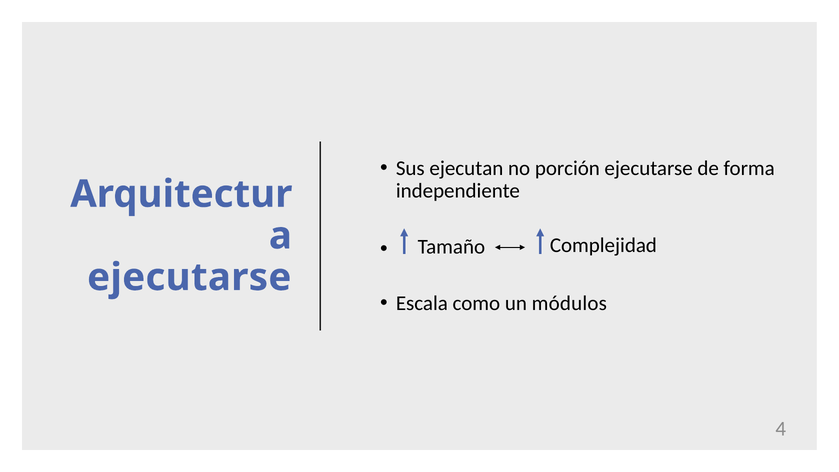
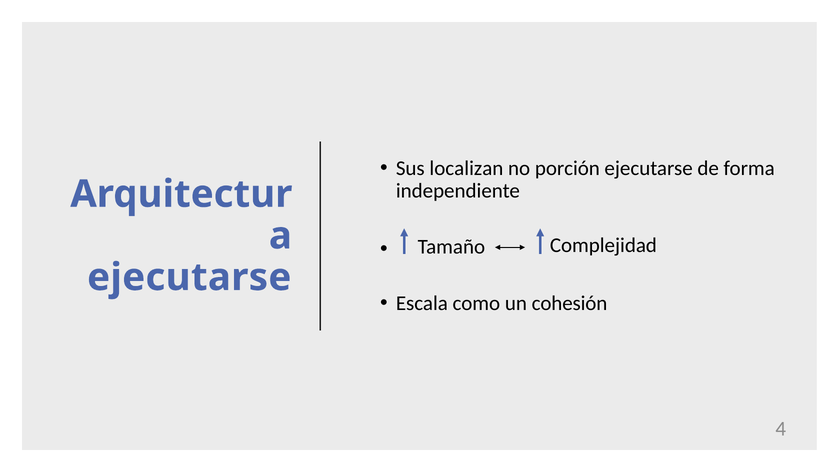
ejecutan: ejecutan -> localizan
módulos: módulos -> cohesión
